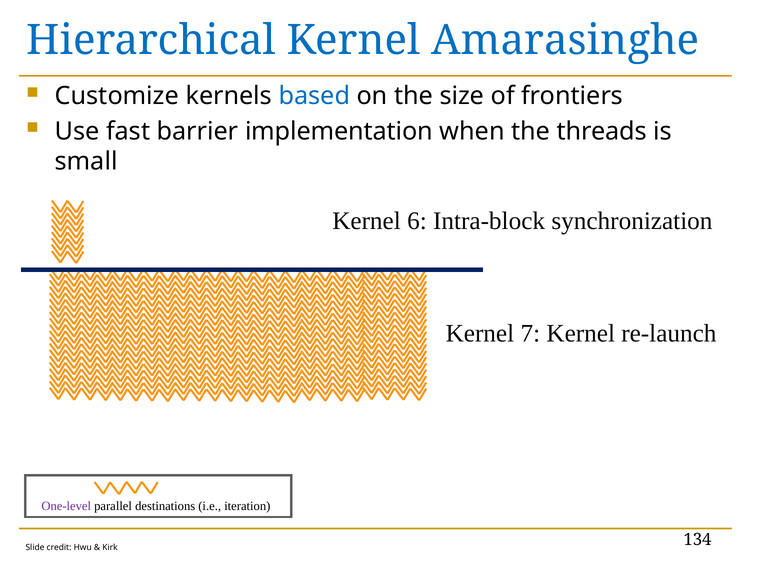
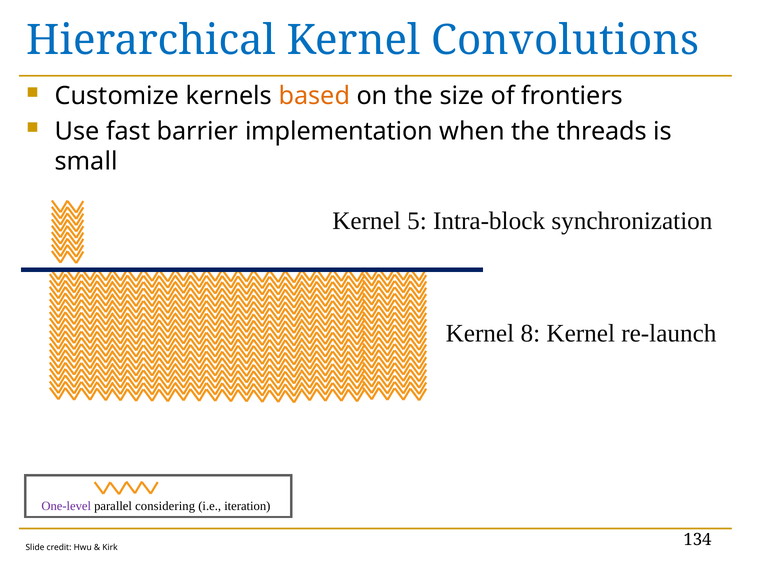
Amarasinghe: Amarasinghe -> Convolutions
based colour: blue -> orange
6: 6 -> 5
7: 7 -> 8
destinations: destinations -> considering
